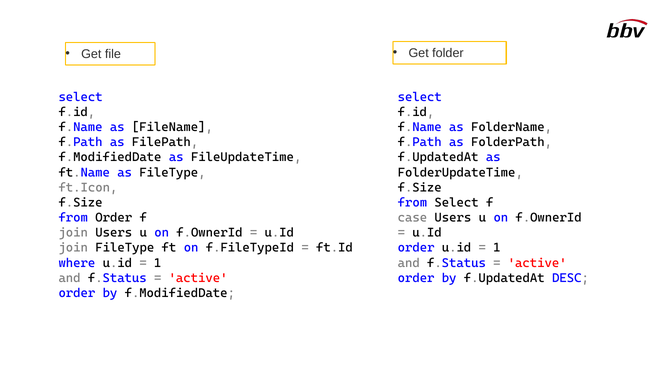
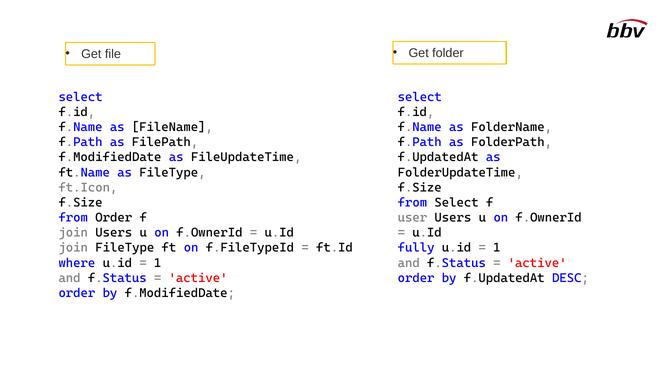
case: case -> user
order at (416, 248): order -> fully
